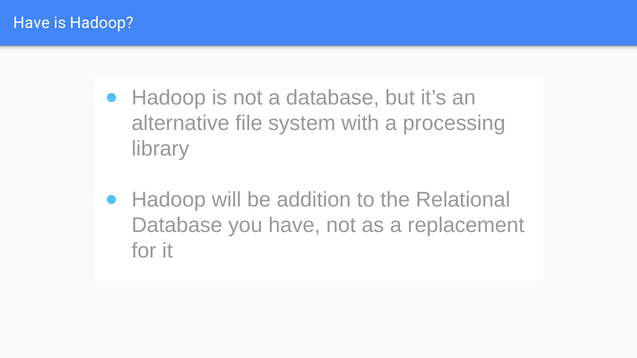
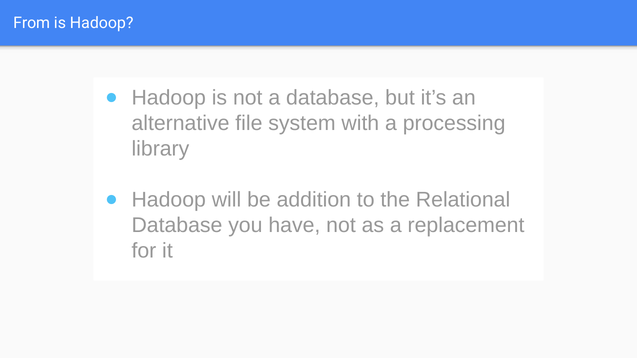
Have at (32, 23): Have -> From
